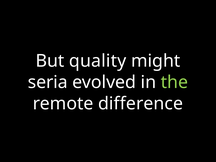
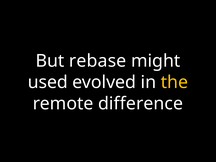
quality: quality -> rebase
seria: seria -> used
the colour: light green -> yellow
